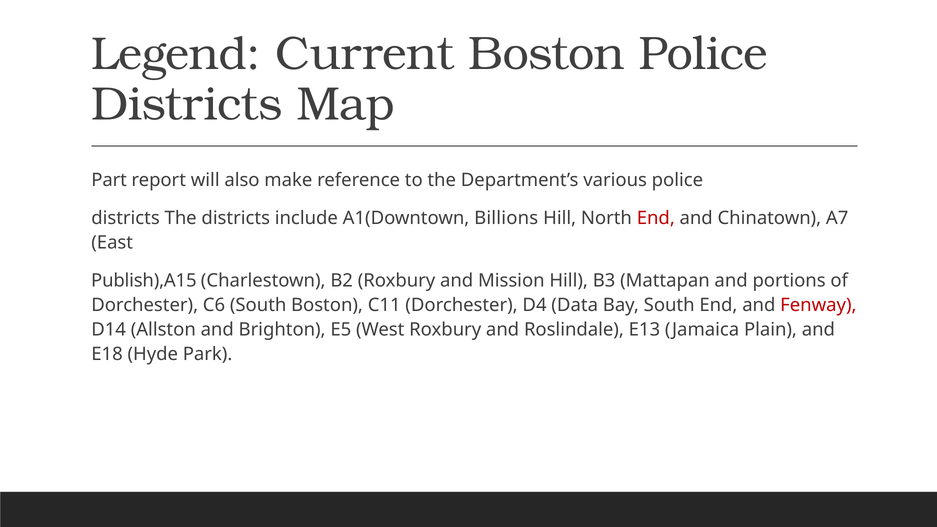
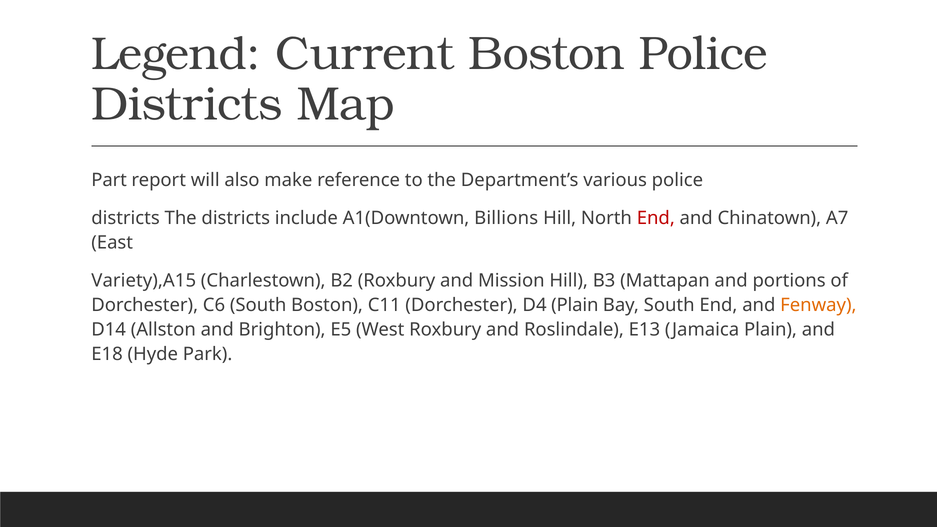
Publish),A15: Publish),A15 -> Variety),A15
D4 Data: Data -> Plain
Fenway colour: red -> orange
